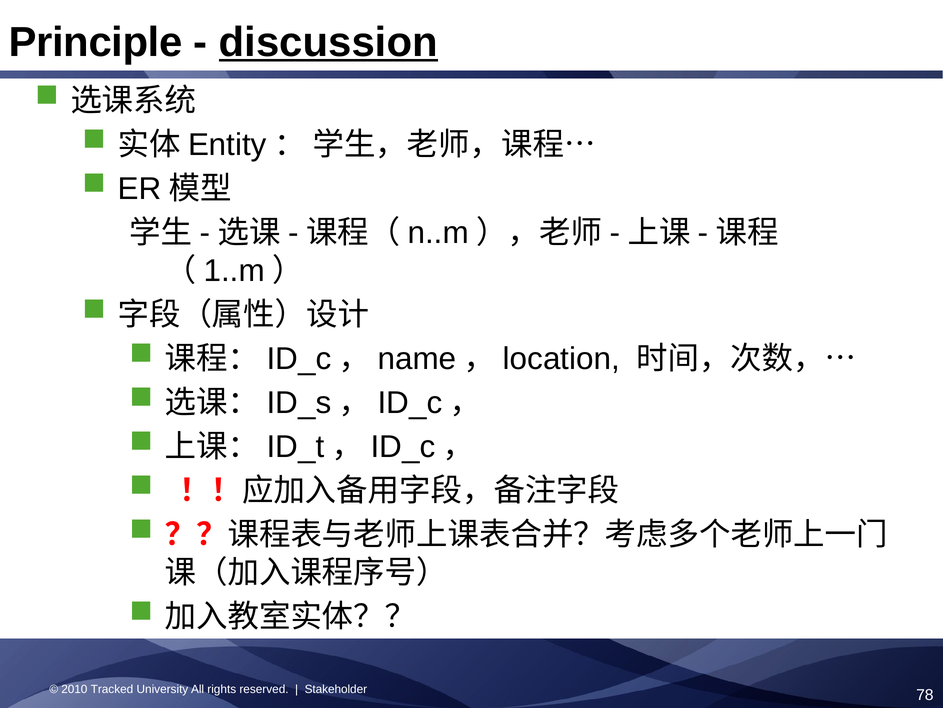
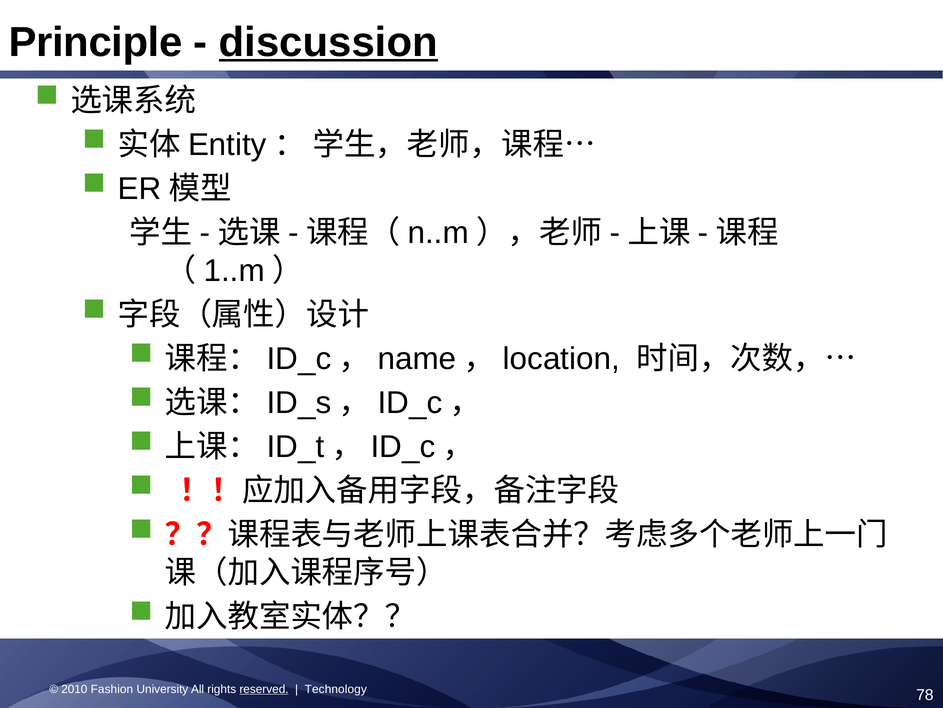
Tracked: Tracked -> Fashion
reserved underline: none -> present
Stakeholder: Stakeholder -> Technology
